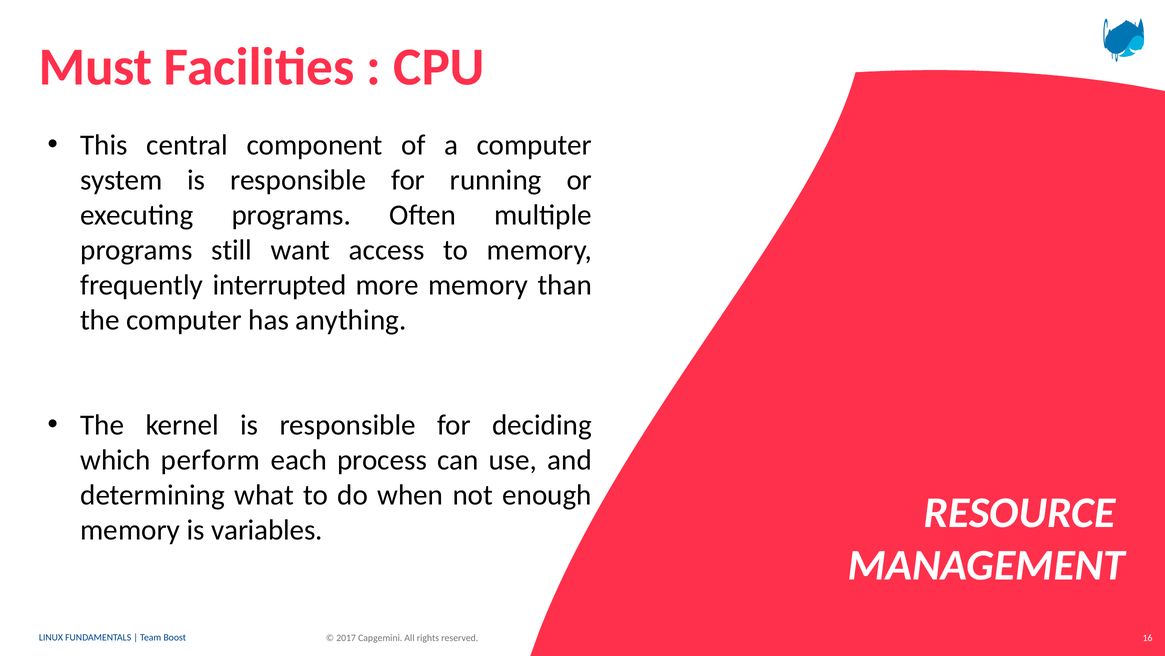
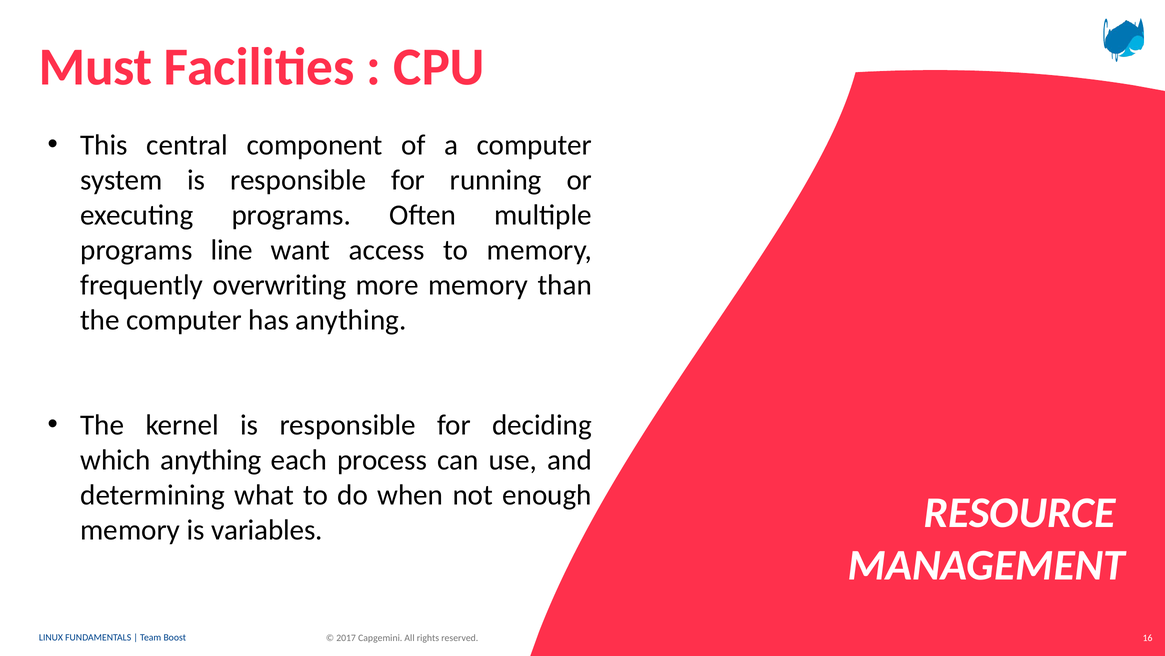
still: still -> line
interrupted: interrupted -> overwriting
which perform: perform -> anything
